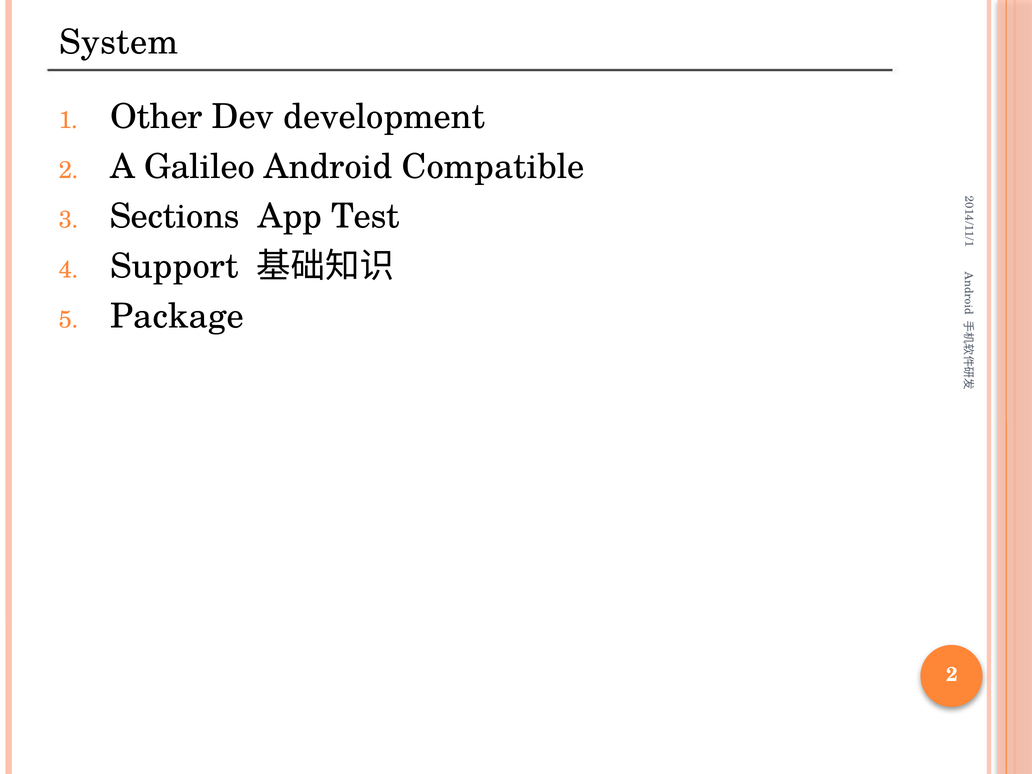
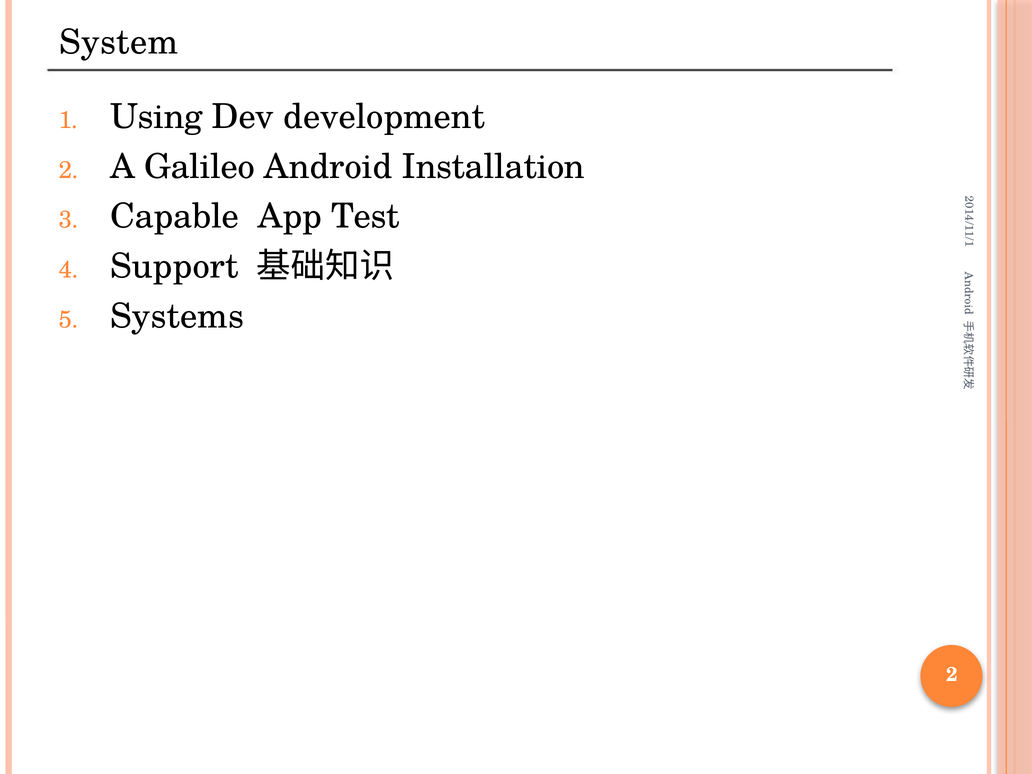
Other: Other -> Using
Compatible: Compatible -> Installation
Sections: Sections -> Capable
Package: Package -> Systems
